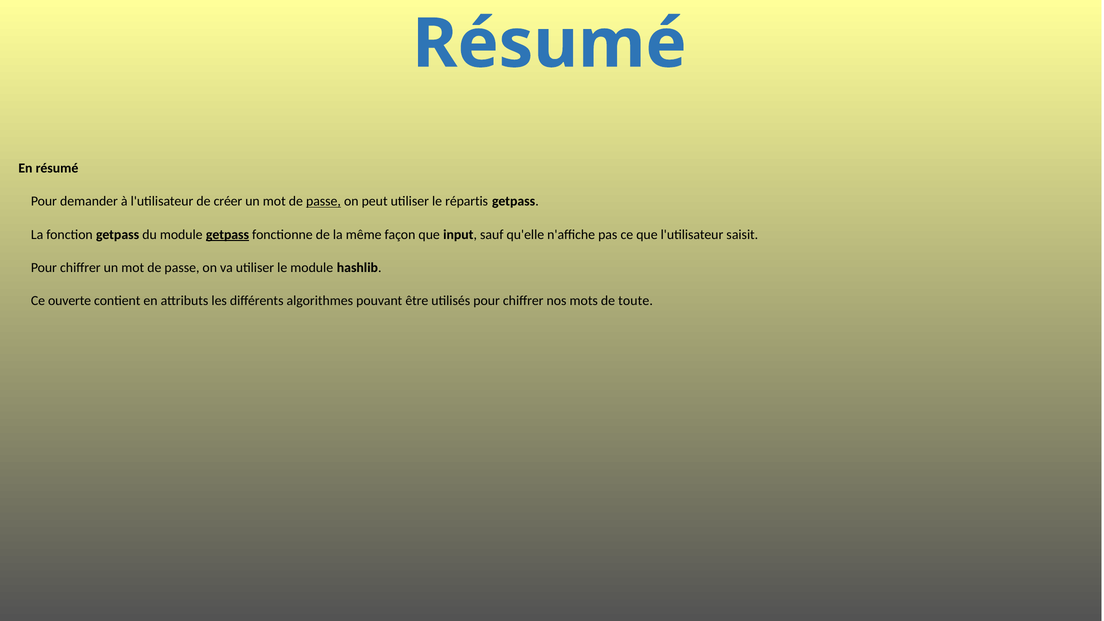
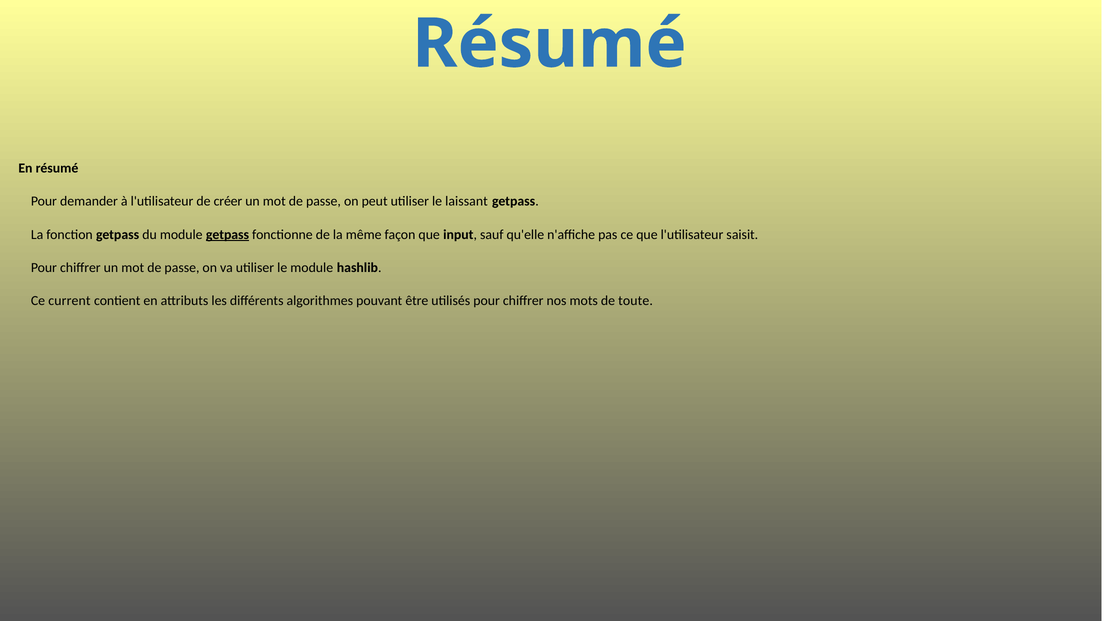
passe at (323, 201) underline: present -> none
répartis: répartis -> laissant
ouverte: ouverte -> current
